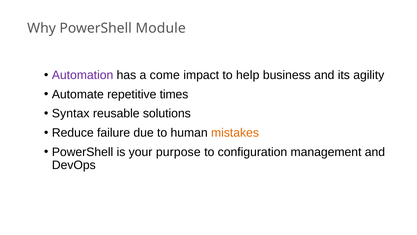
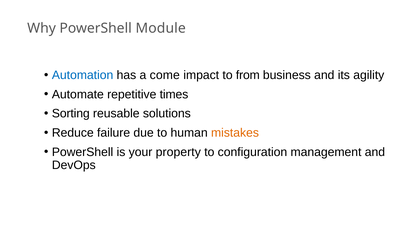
Automation colour: purple -> blue
help: help -> from
Syntax: Syntax -> Sorting
purpose: purpose -> property
